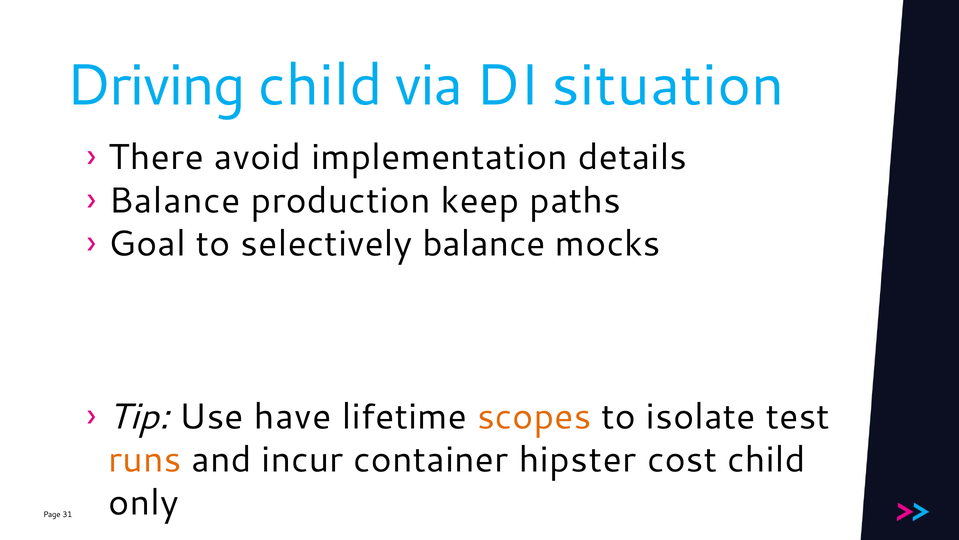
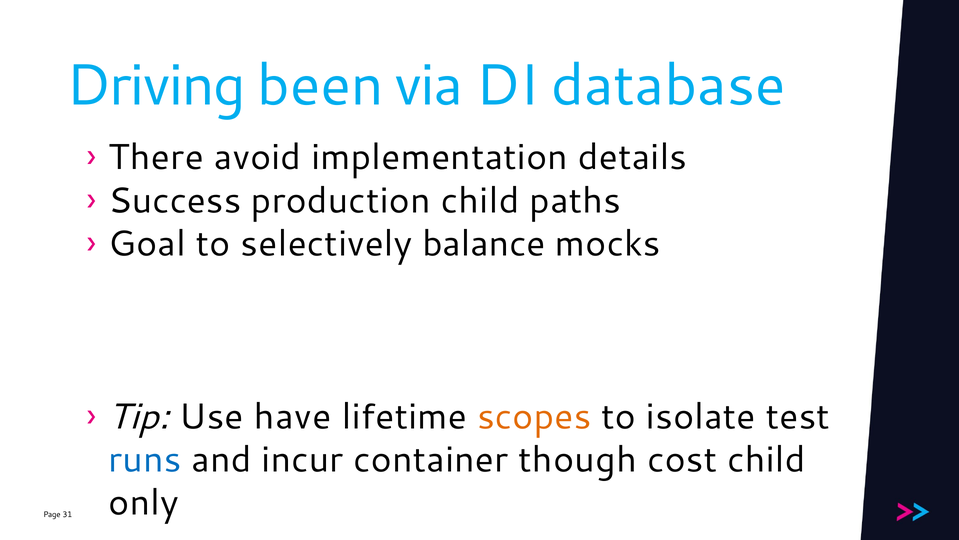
Driving child: child -> been
situation: situation -> database
Balance at (175, 201): Balance -> Success
production keep: keep -> child
runs colour: orange -> blue
hipster: hipster -> though
